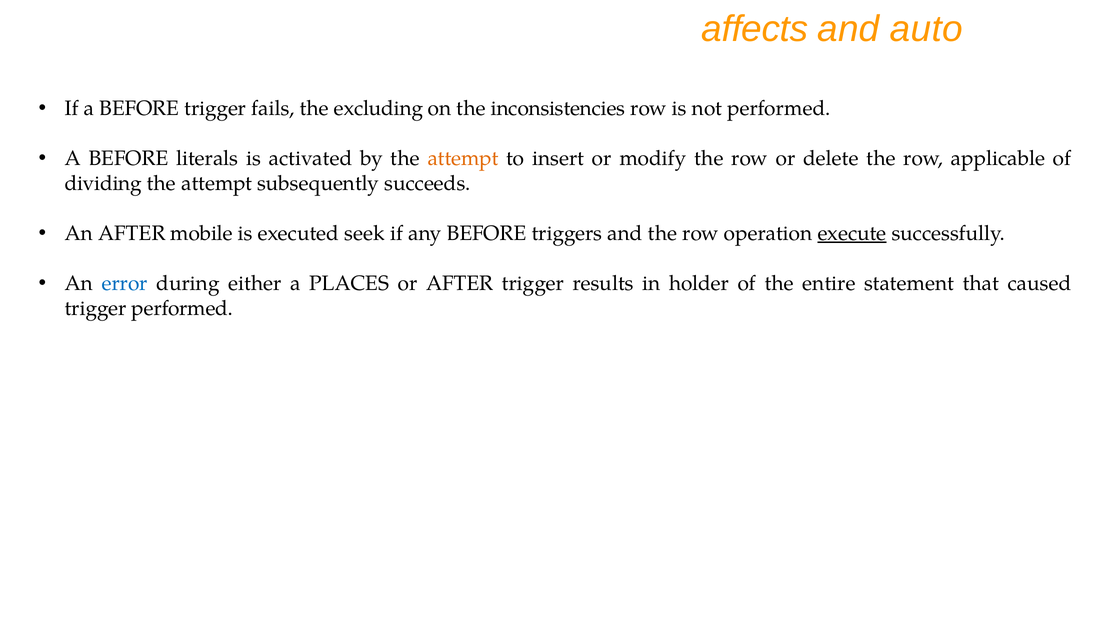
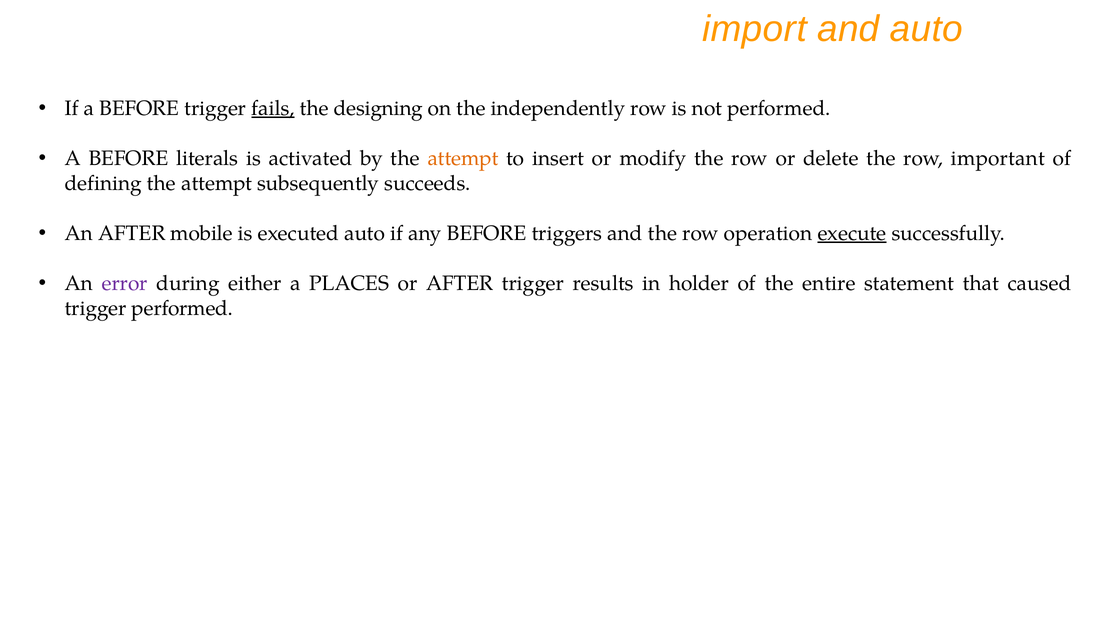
affects: affects -> import
fails underline: none -> present
excluding: excluding -> designing
inconsistencies: inconsistencies -> independently
applicable: applicable -> important
dividing: dividing -> defining
executed seek: seek -> auto
error colour: blue -> purple
